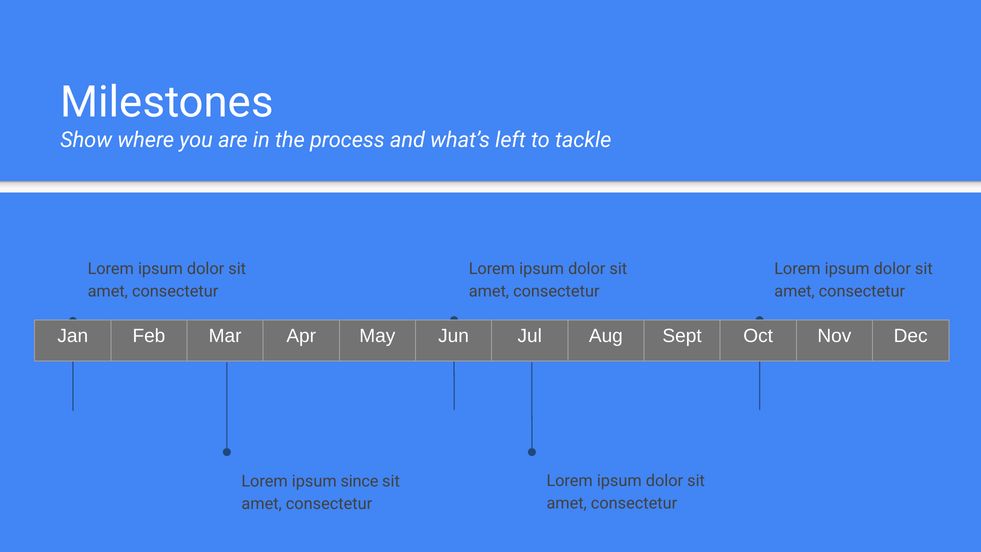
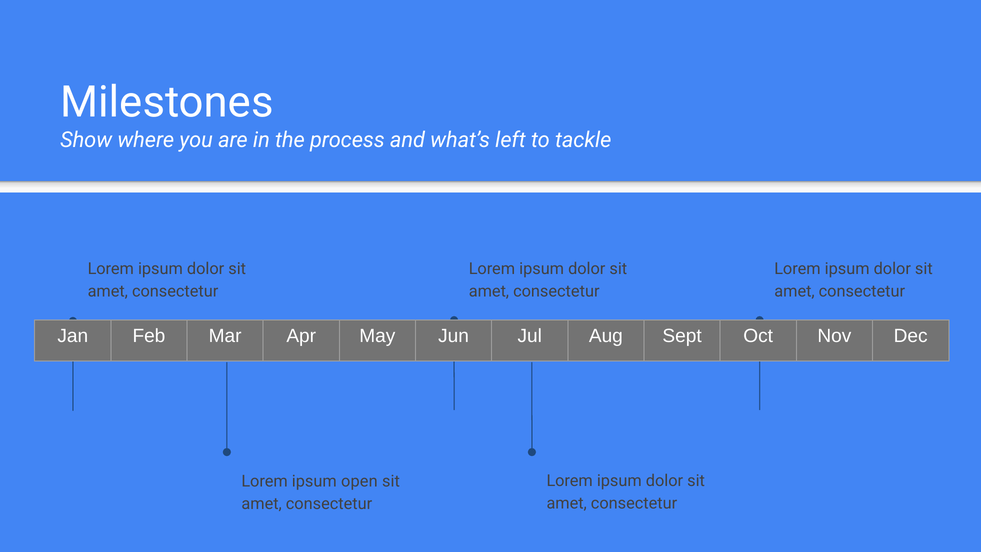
since: since -> open
